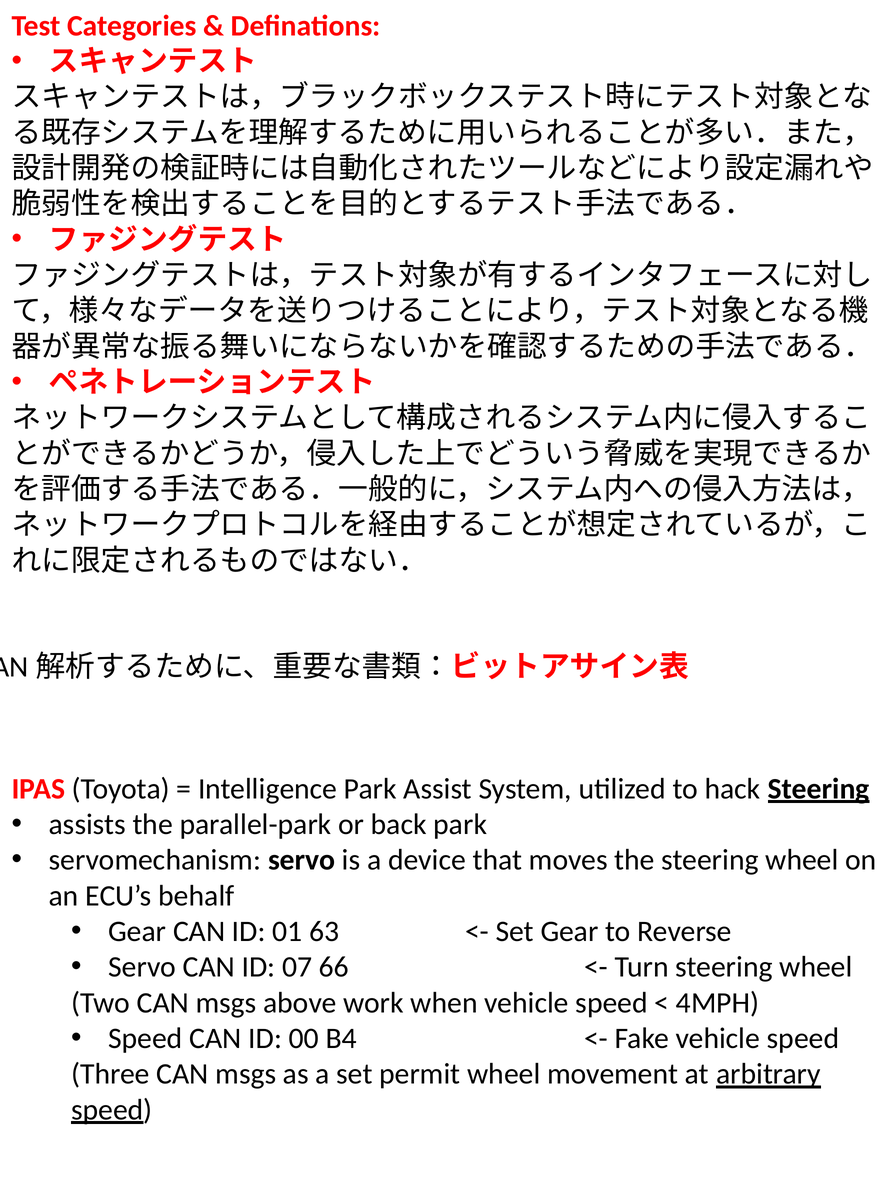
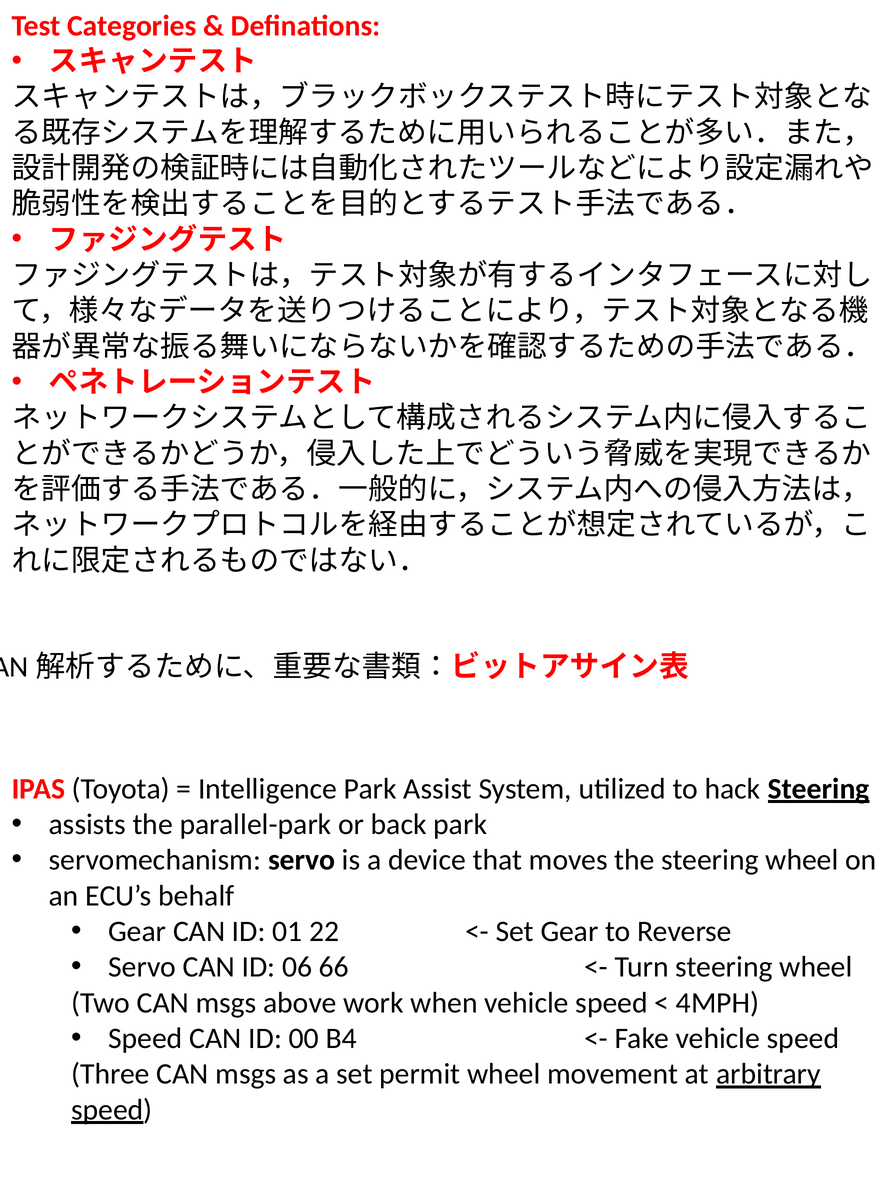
63: 63 -> 22
07: 07 -> 06
